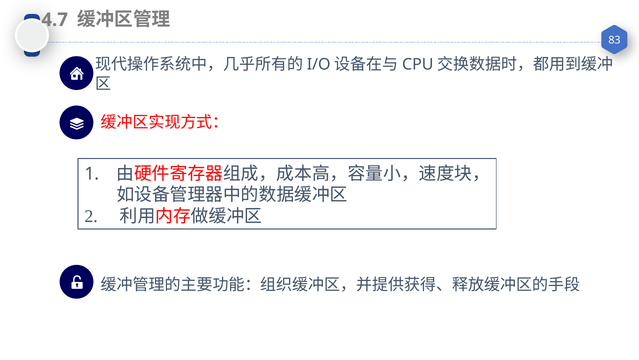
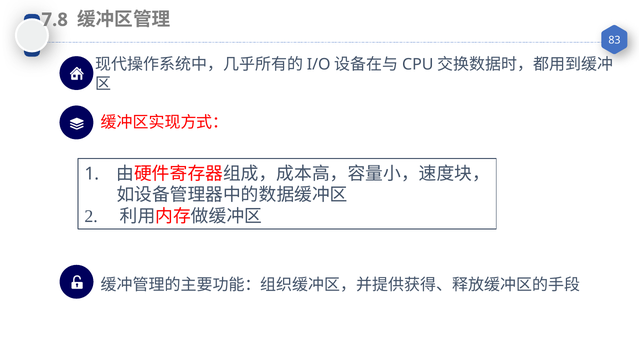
4.7: 4.7 -> 7.8
